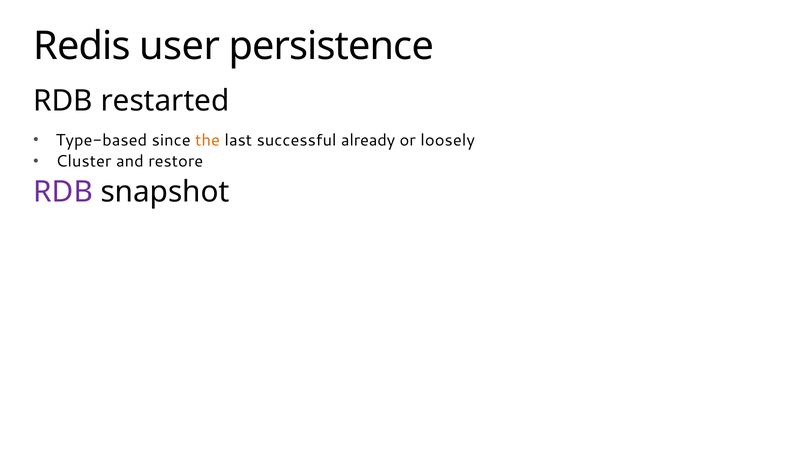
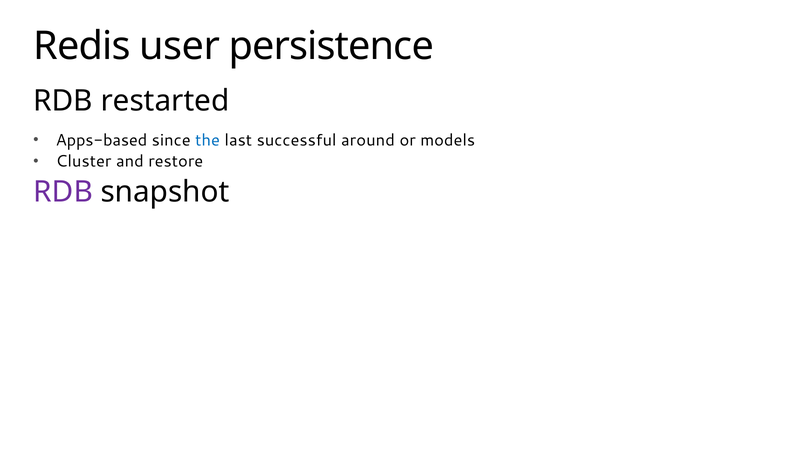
Type-based: Type-based -> Apps-based
the colour: orange -> blue
already: already -> around
loosely: loosely -> models
